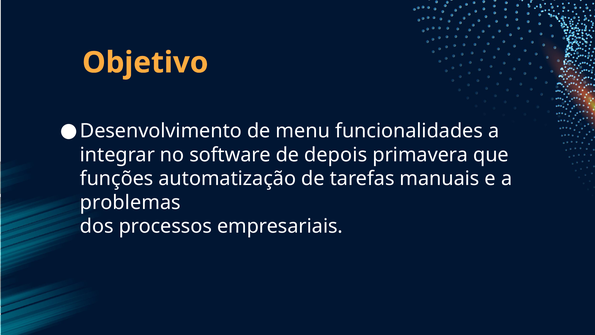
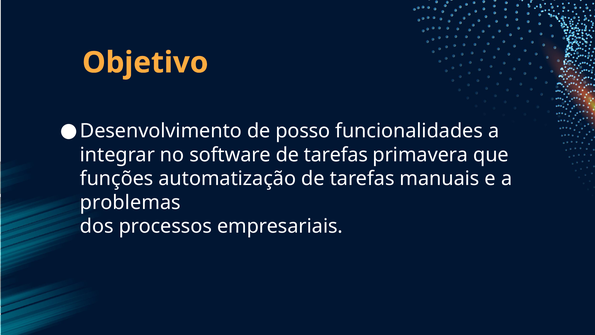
menu: menu -> posso
software de depois: depois -> tarefas
